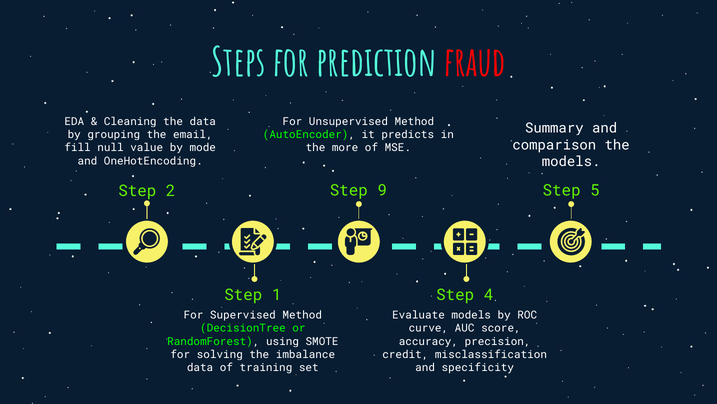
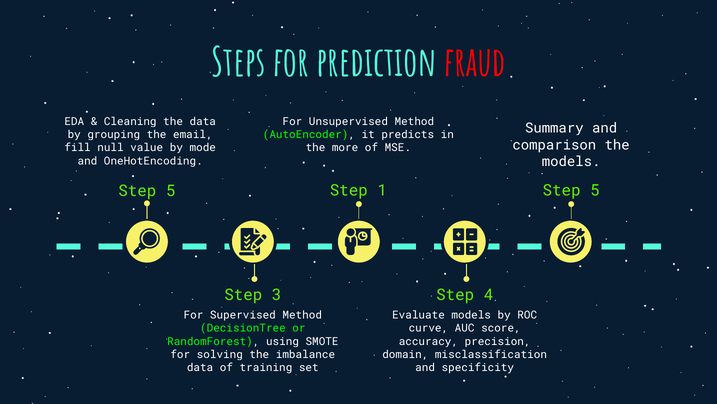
2 at (171, 190): 2 -> 5
9: 9 -> 1
1: 1 -> 3
credit: credit -> domain
